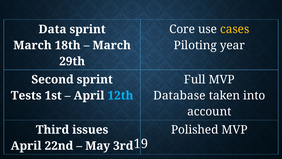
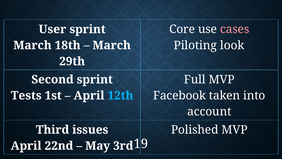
Data: Data -> User
cases colour: yellow -> pink
year: year -> look
Database: Database -> Facebook
